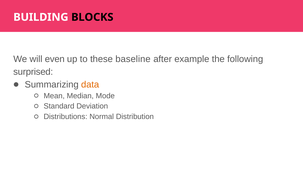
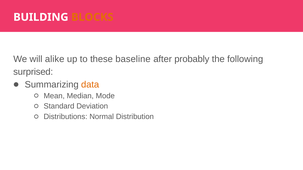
BLOCKS colour: black -> orange
even: even -> alike
example: example -> probably
